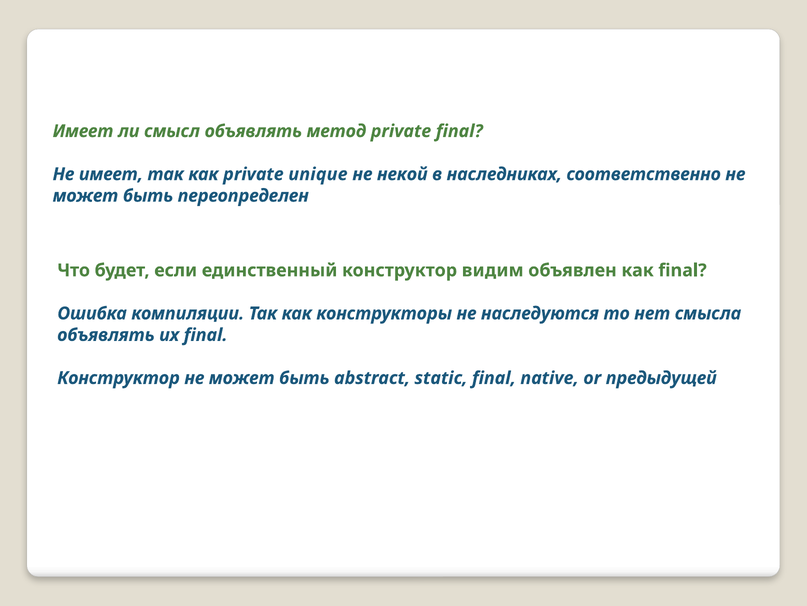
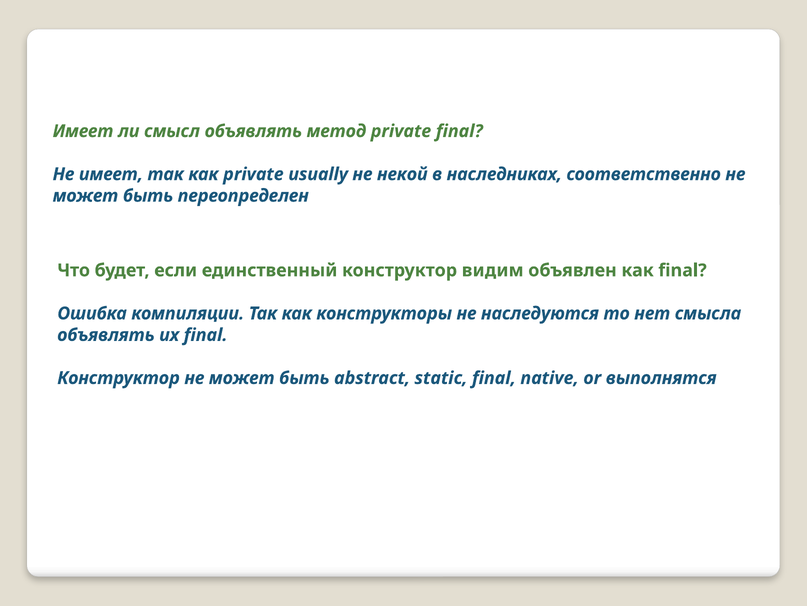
unique: unique -> usually
предыдущей: предыдущей -> выполнятся
